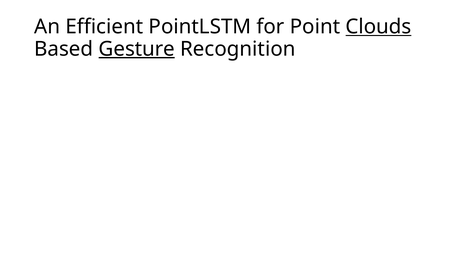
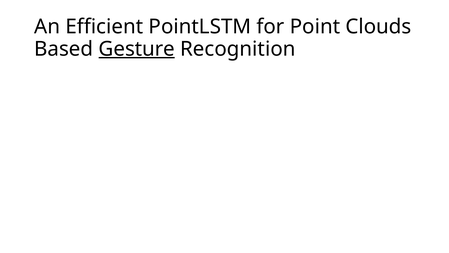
Clouds underline: present -> none
